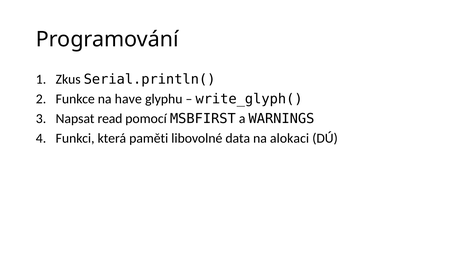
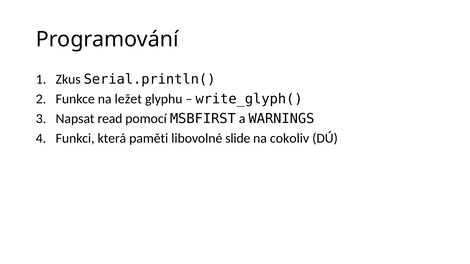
have: have -> ležet
data: data -> slide
alokaci: alokaci -> cokoliv
